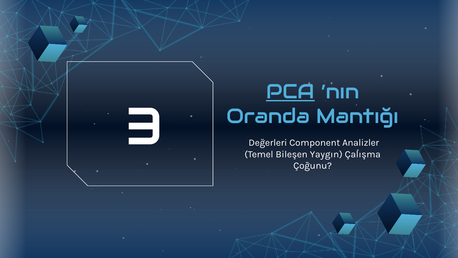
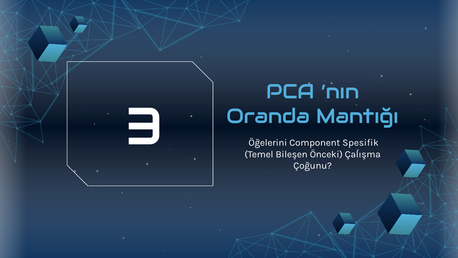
PCA underline: present -> none
Değerleri: Değerleri -> Öğelerini
Analizler: Analizler -> Spesifik
Yaygın: Yaygın -> Önceki
